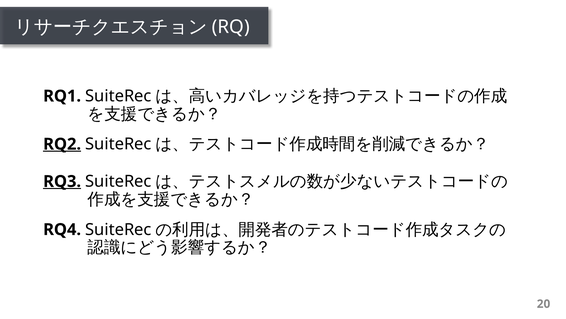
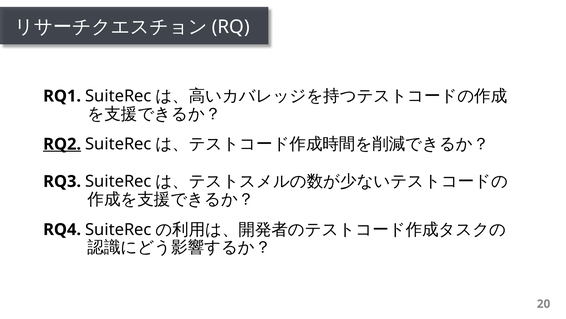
RQ3 underline: present -> none
